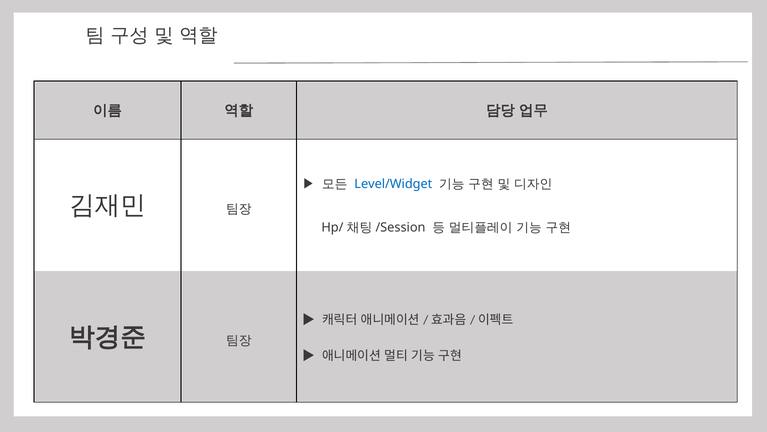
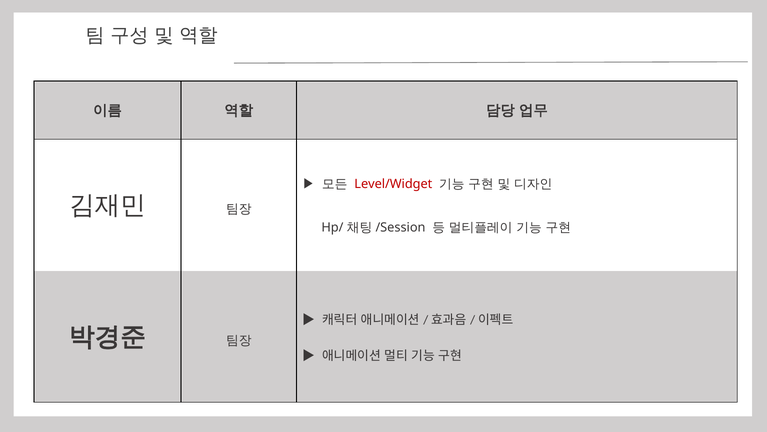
Level/Widget colour: blue -> red
